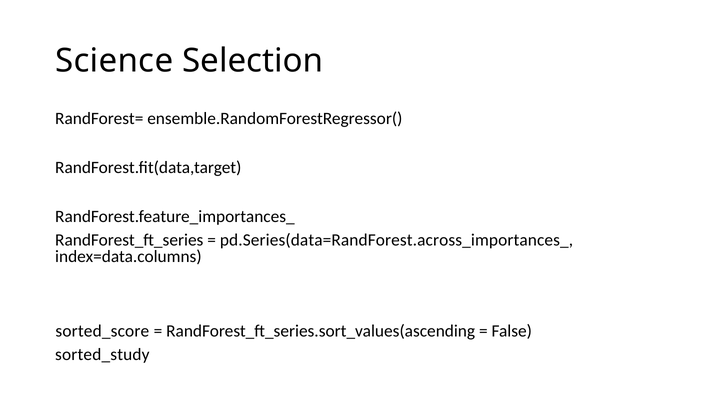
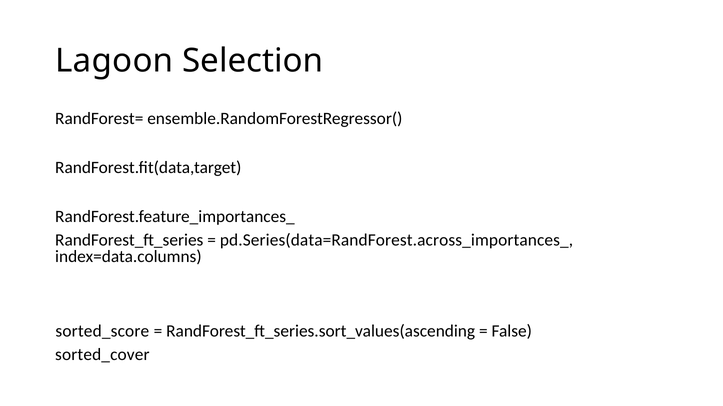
Science: Science -> Lagoon
sorted_study: sorted_study -> sorted_cover
